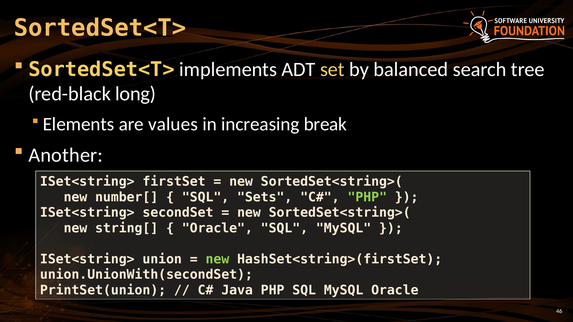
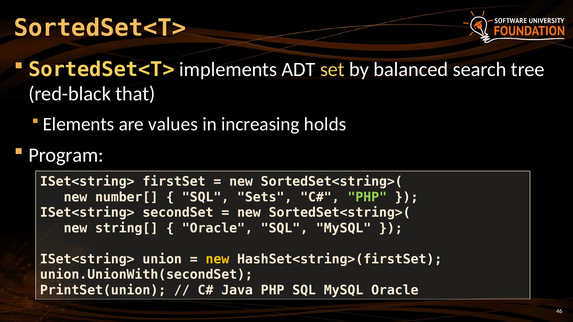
long: long -> that
break: break -> holds
Another: Another -> Program
new at (217, 259) colour: light green -> yellow
